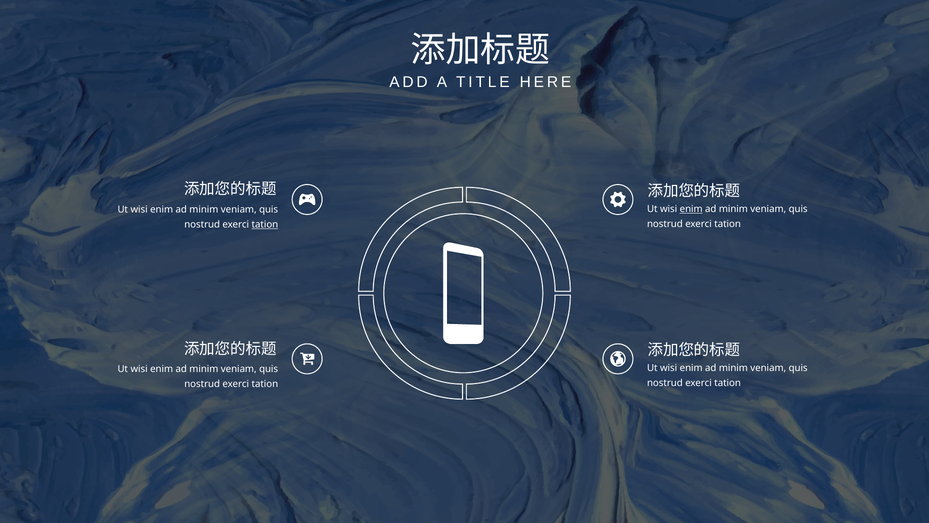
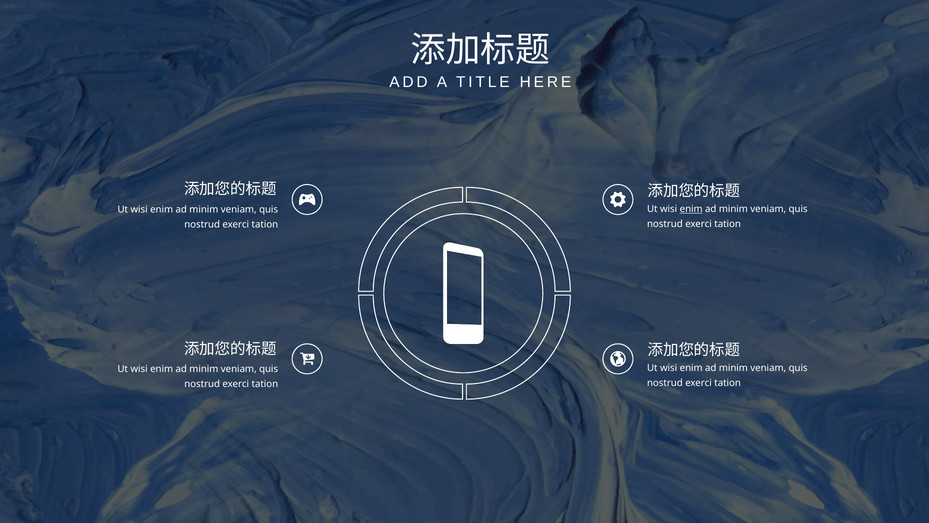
tation at (265, 224) underline: present -> none
